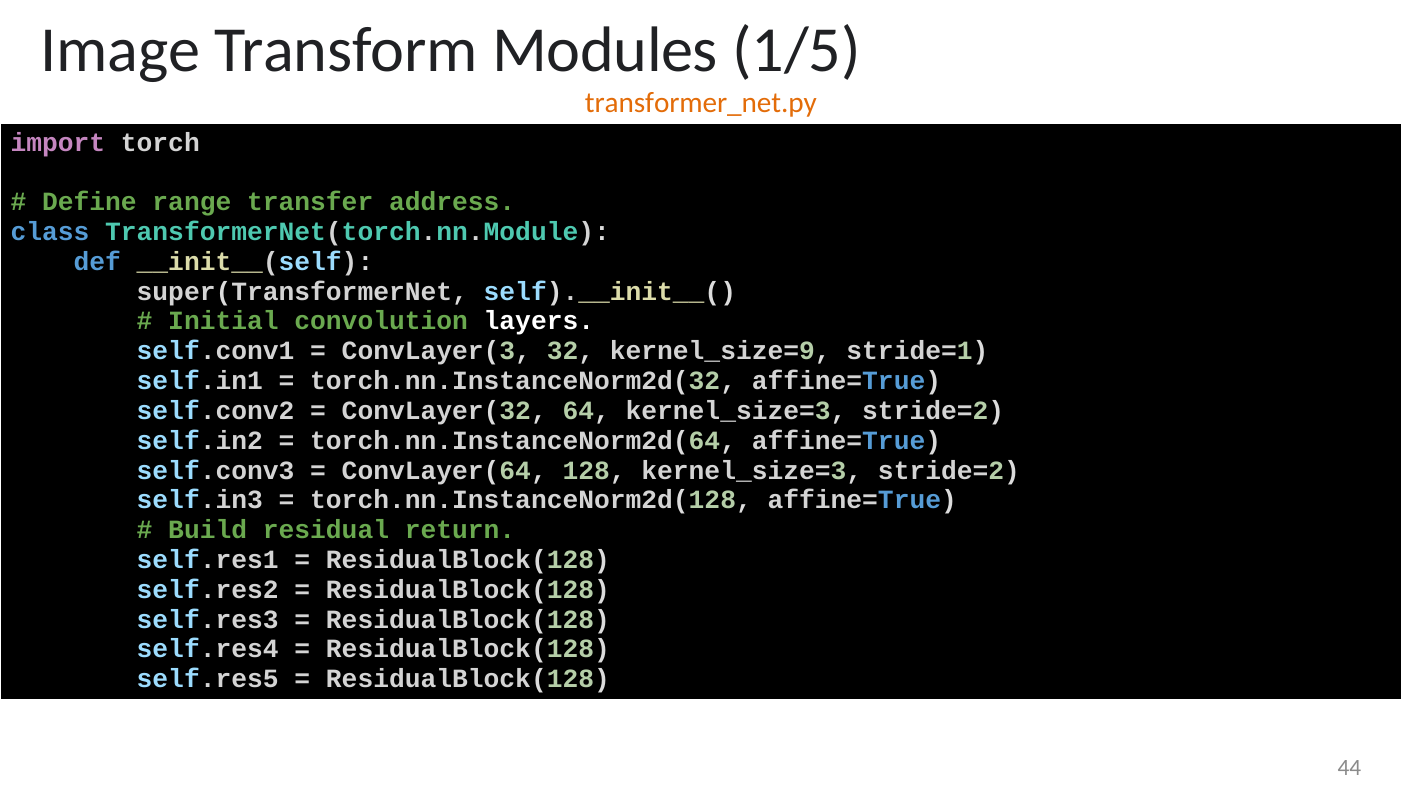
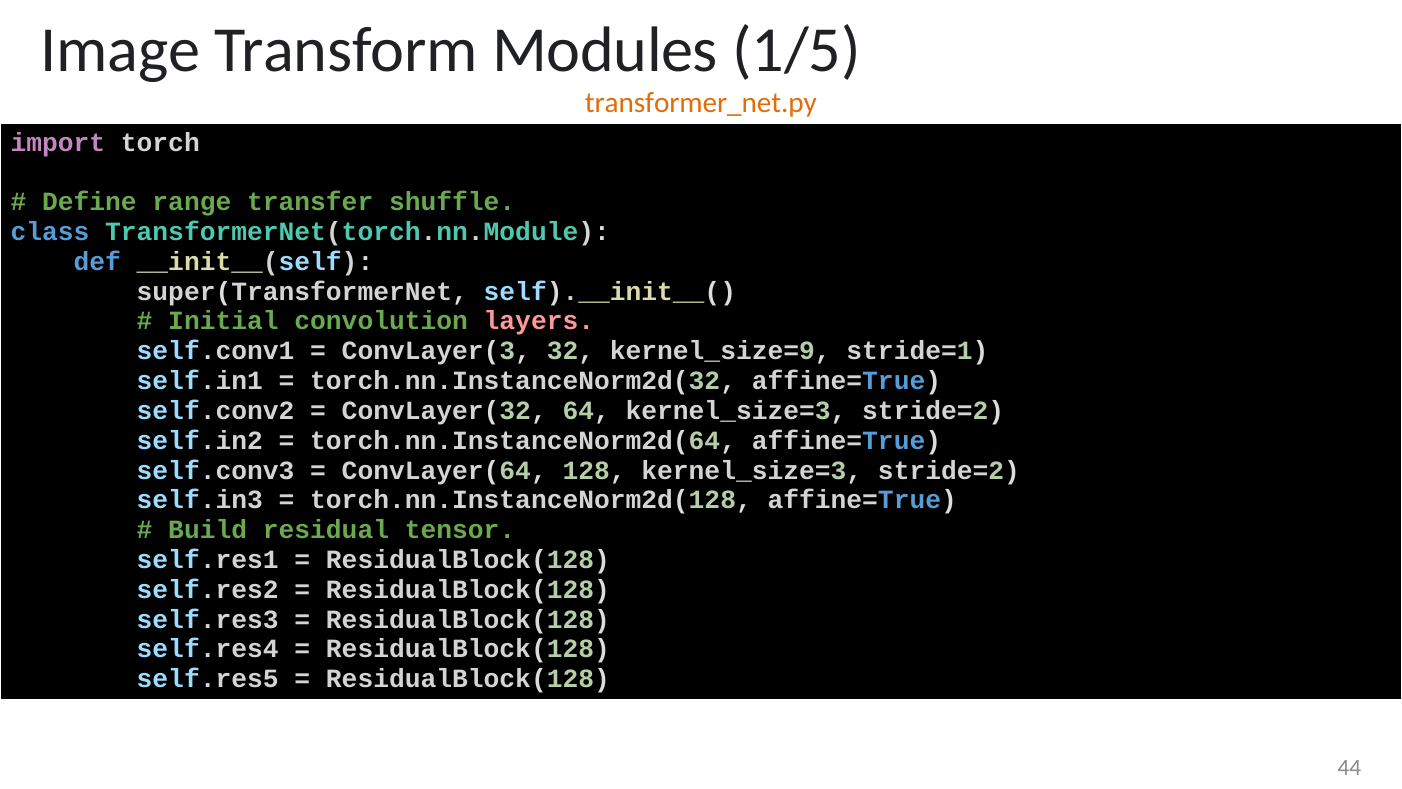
address: address -> shuffle
layers colour: white -> pink
return: return -> tensor
